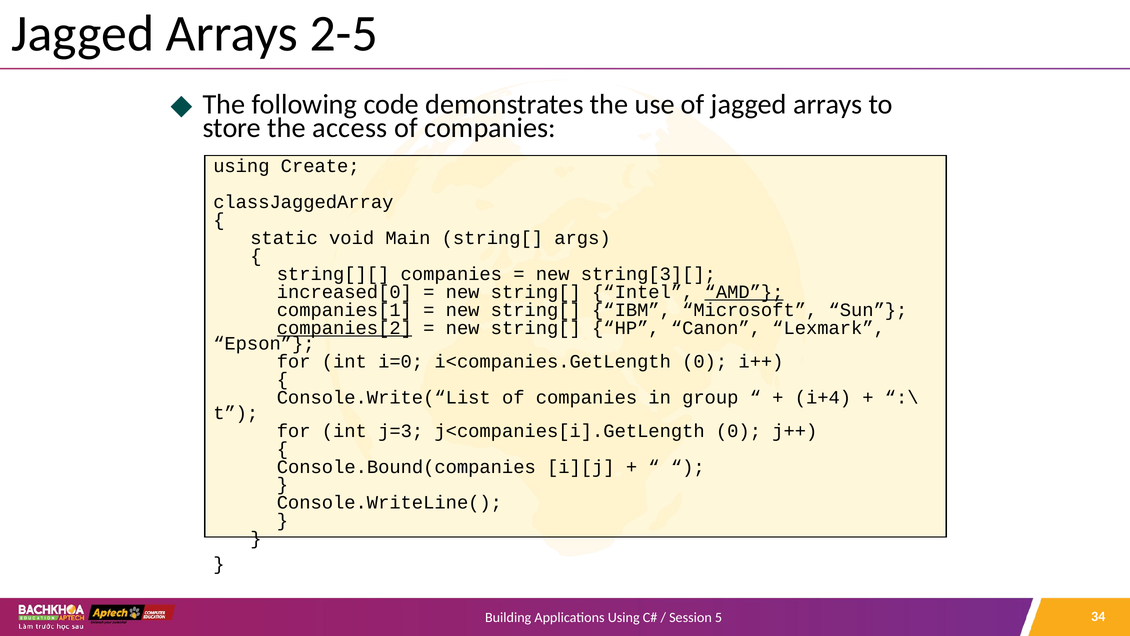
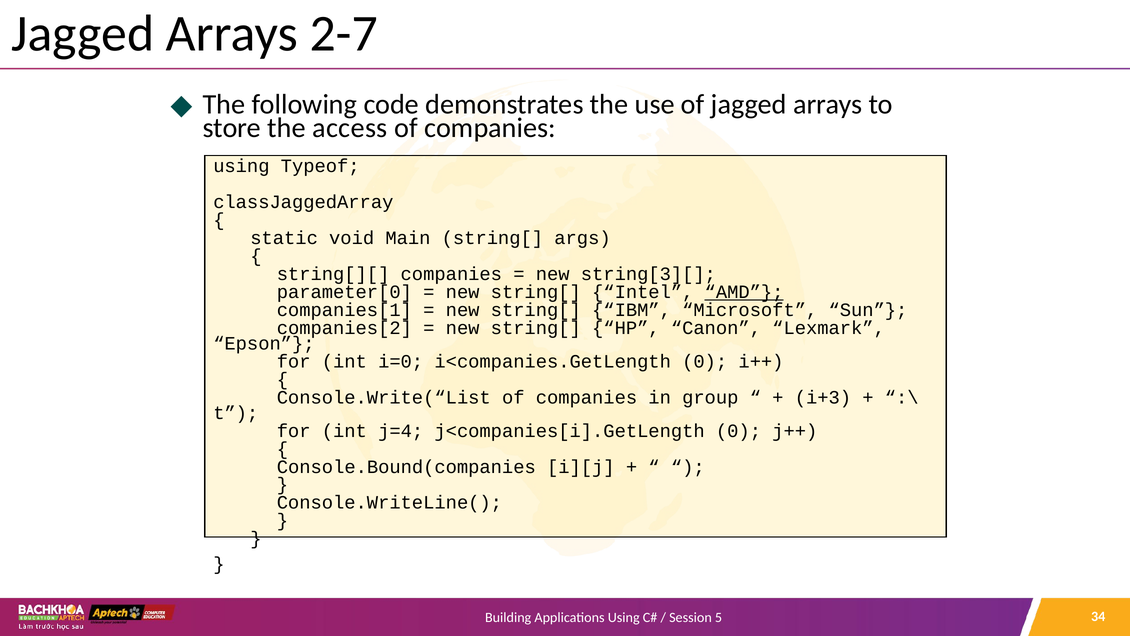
2-5: 2-5 -> 2-7
Create: Create -> Typeof
increased[0: increased[0 -> parameter[0
companies[2 underline: present -> none
i+4: i+4 -> i+3
j=3: j=3 -> j=4
